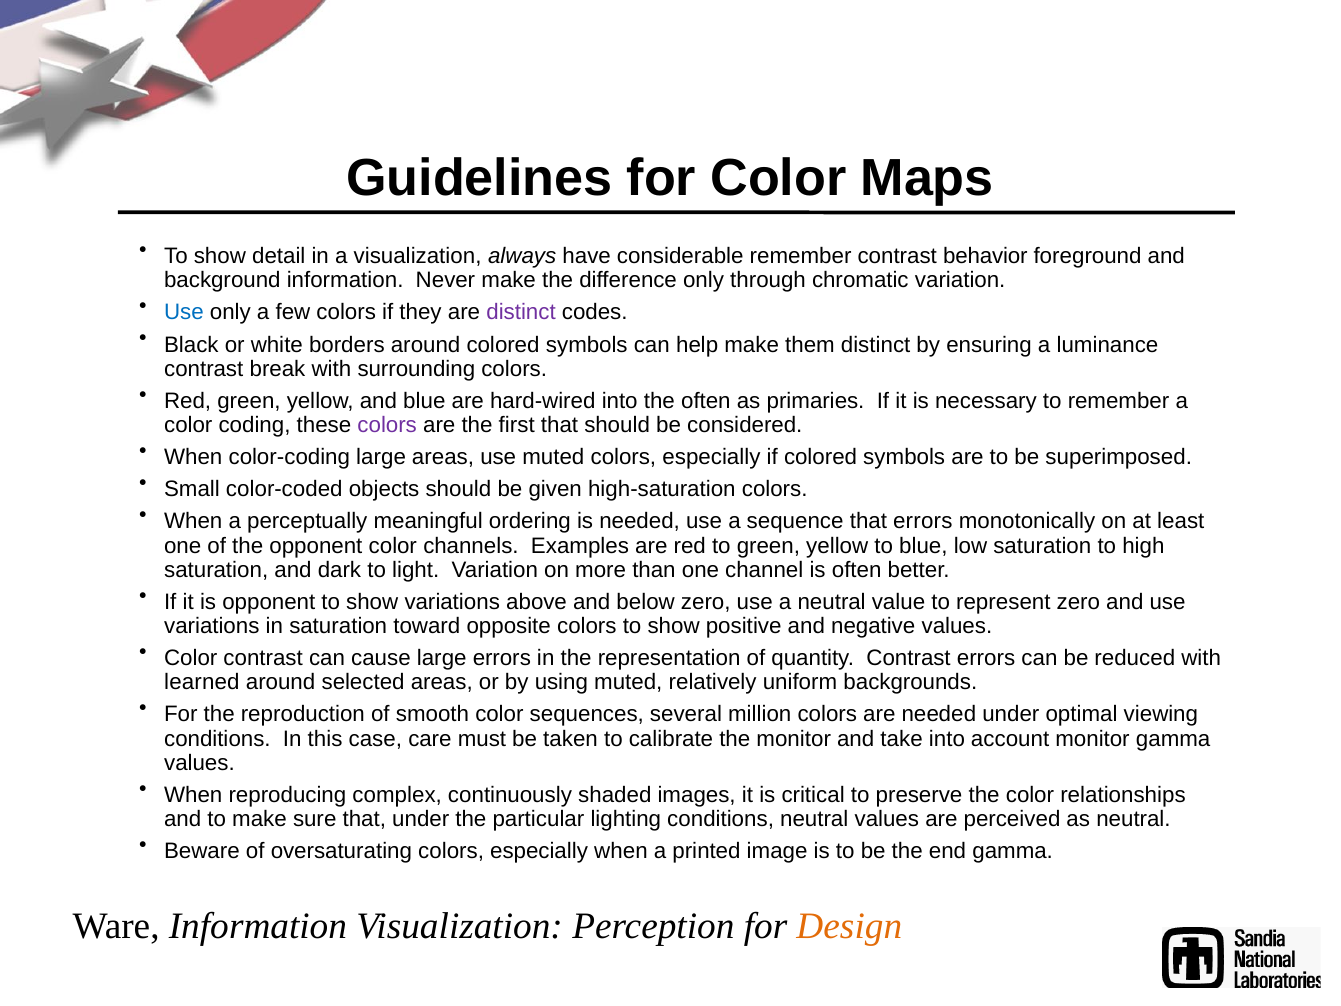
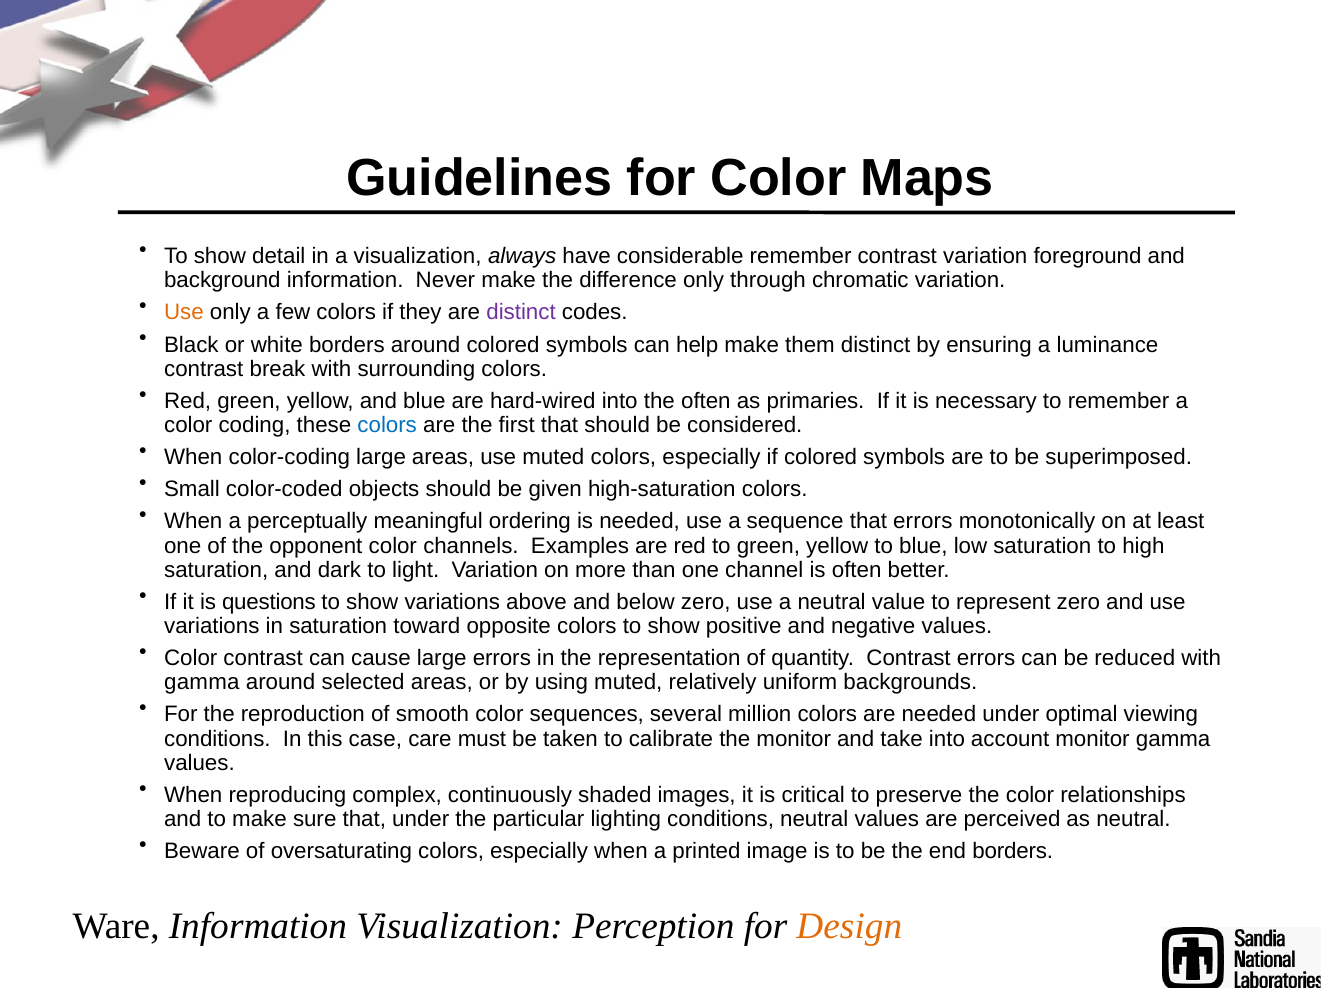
contrast behavior: behavior -> variation
Use at (184, 312) colour: blue -> orange
colors at (387, 425) colour: purple -> blue
is opponent: opponent -> questions
learned at (202, 682): learned -> gamma
end gamma: gamma -> borders
